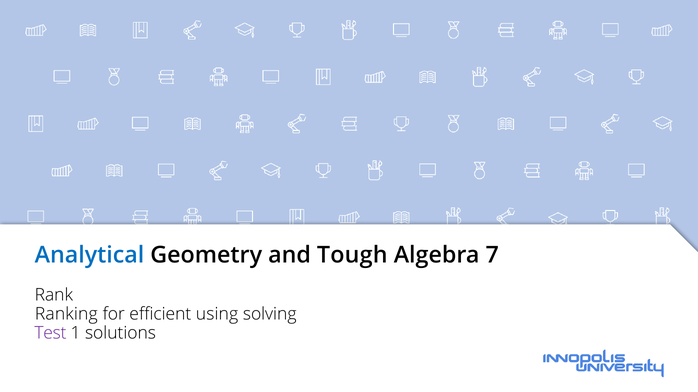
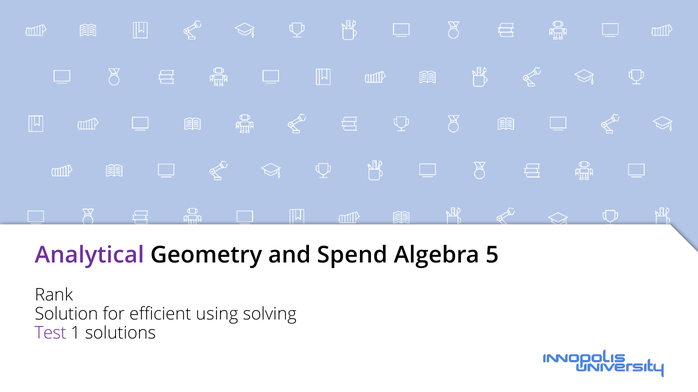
Analytical colour: blue -> purple
Tough: Tough -> Spend
7: 7 -> 5
Ranking: Ranking -> Solution
